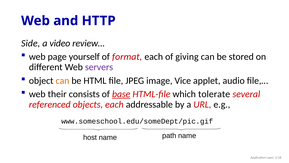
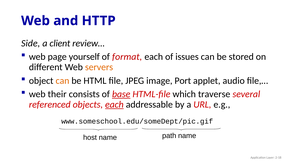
video: video -> client
giving: giving -> issues
servers colour: purple -> orange
Vice: Vice -> Port
tolerate: tolerate -> traverse
each at (114, 104) underline: none -> present
